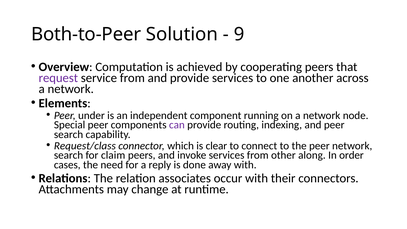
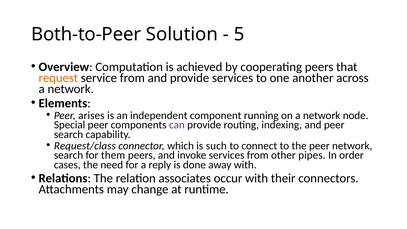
9: 9 -> 5
request colour: purple -> orange
under: under -> arises
clear: clear -> such
claim: claim -> them
along: along -> pipes
